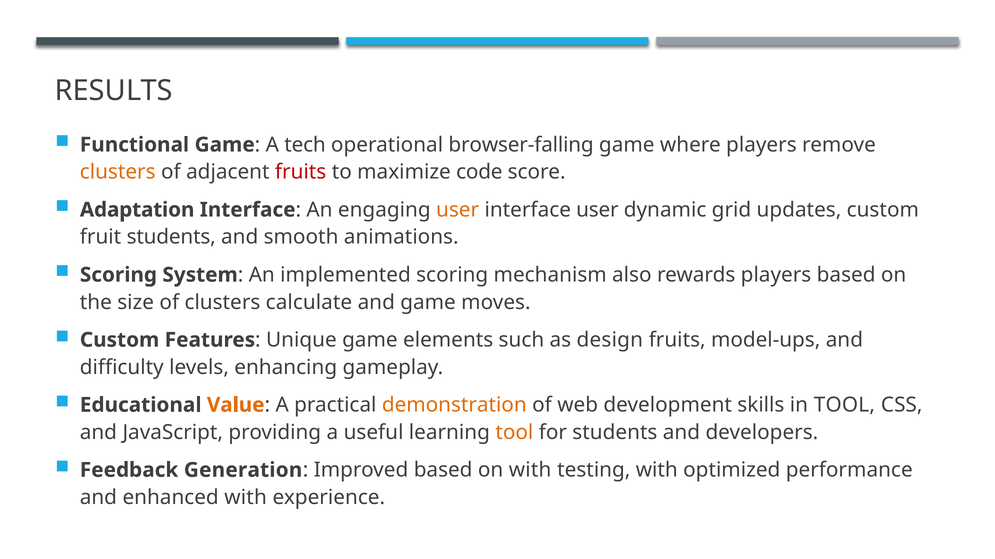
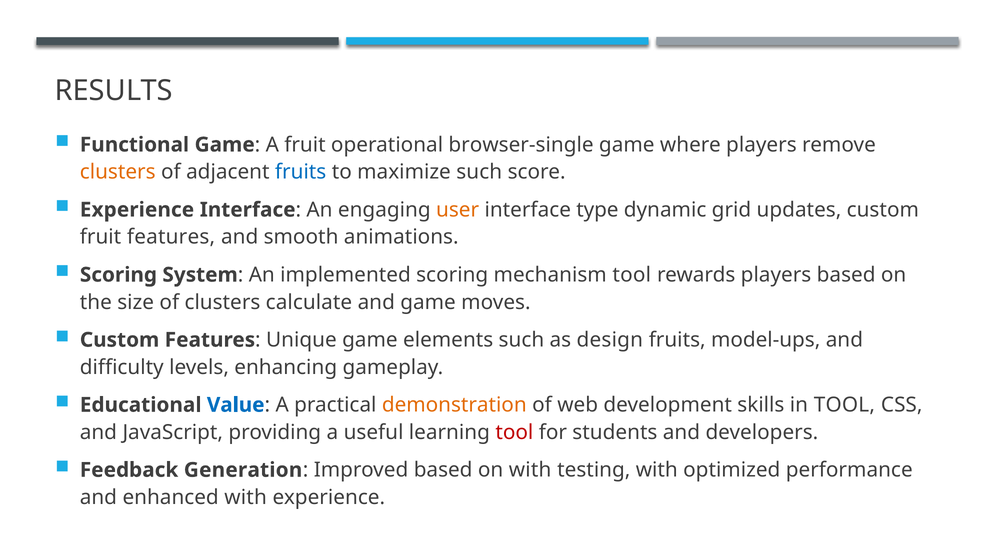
A tech: tech -> fruit
browser-falling: browser-falling -> browser-single
fruits at (301, 172) colour: red -> blue
maximize code: code -> such
Adaptation at (137, 210): Adaptation -> Experience
interface user: user -> type
fruit students: students -> features
mechanism also: also -> tool
Value colour: orange -> blue
tool at (514, 433) colour: orange -> red
